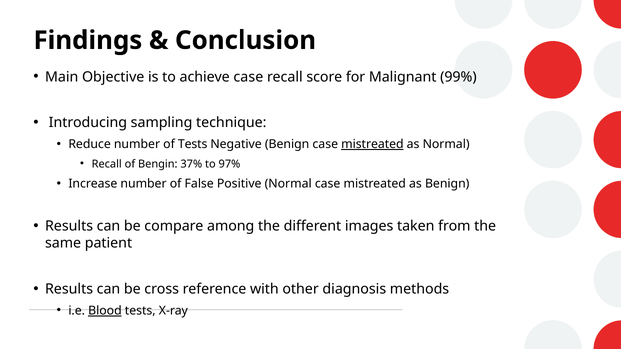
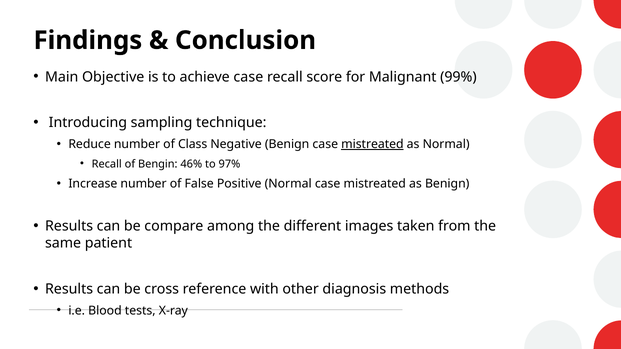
of Tests: Tests -> Class
37%: 37% -> 46%
Blood underline: present -> none
